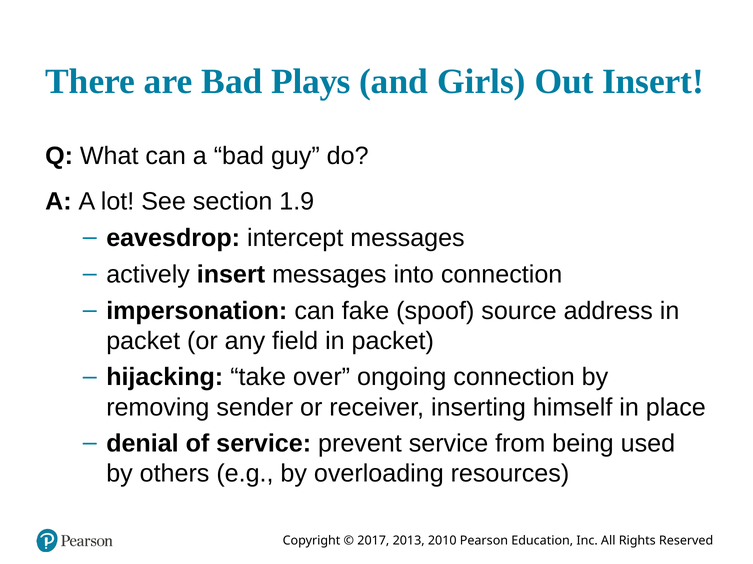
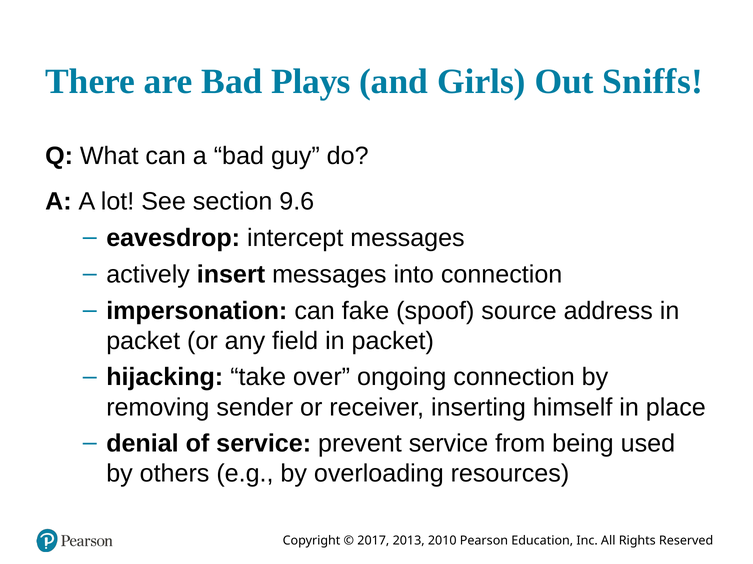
Out Insert: Insert -> Sniffs
1.9: 1.9 -> 9.6
